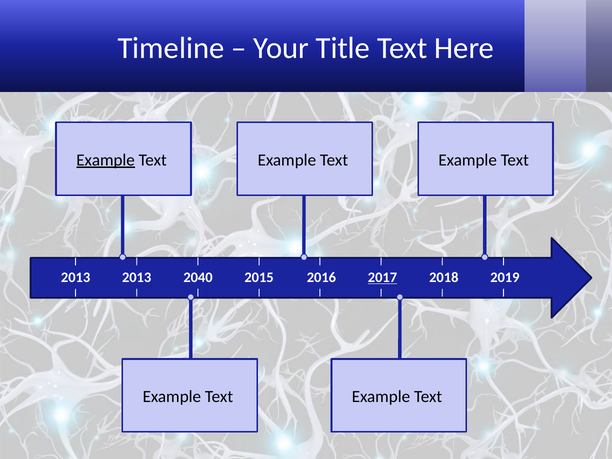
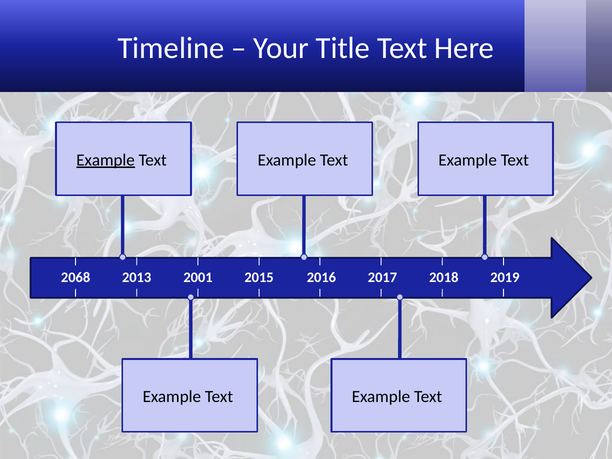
2013 at (76, 278): 2013 -> 2068
2040: 2040 -> 2001
2017 underline: present -> none
